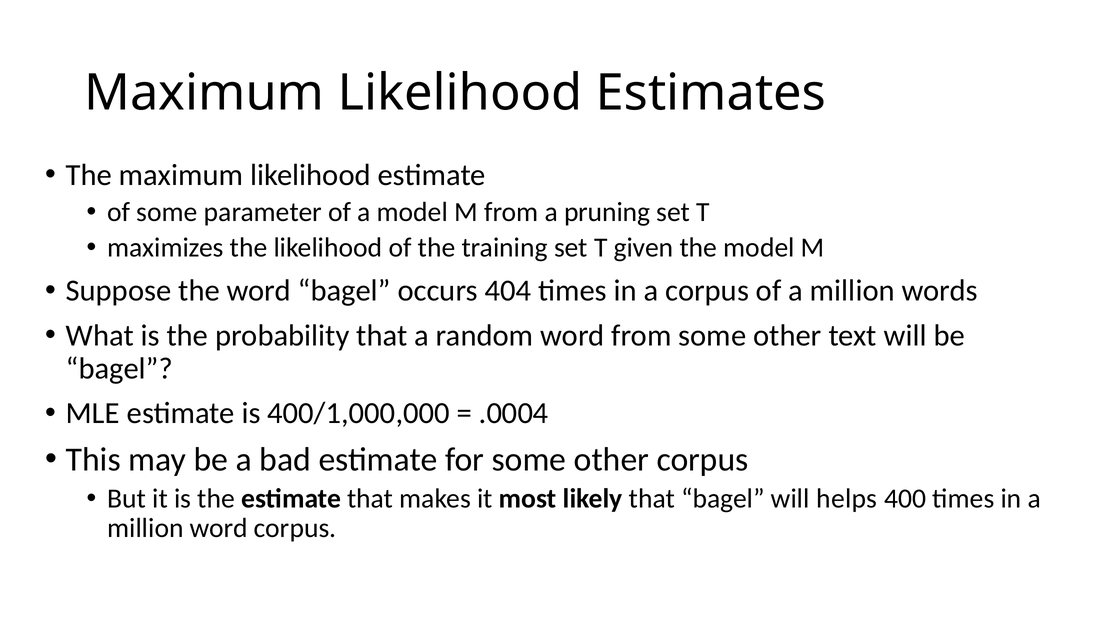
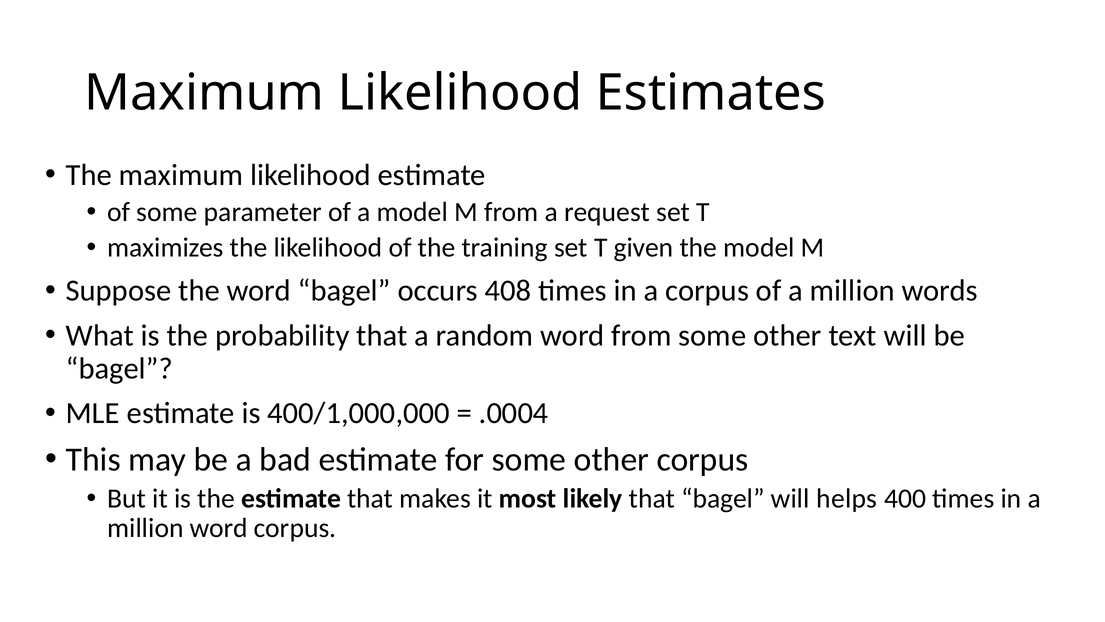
pruning: pruning -> request
404: 404 -> 408
